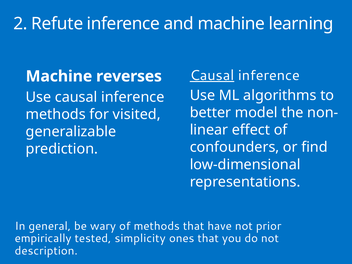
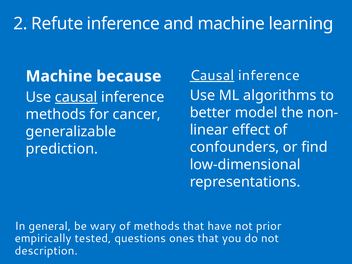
reverses: reverses -> because
causal at (76, 97) underline: none -> present
visited: visited -> cancer
simplicity: simplicity -> questions
